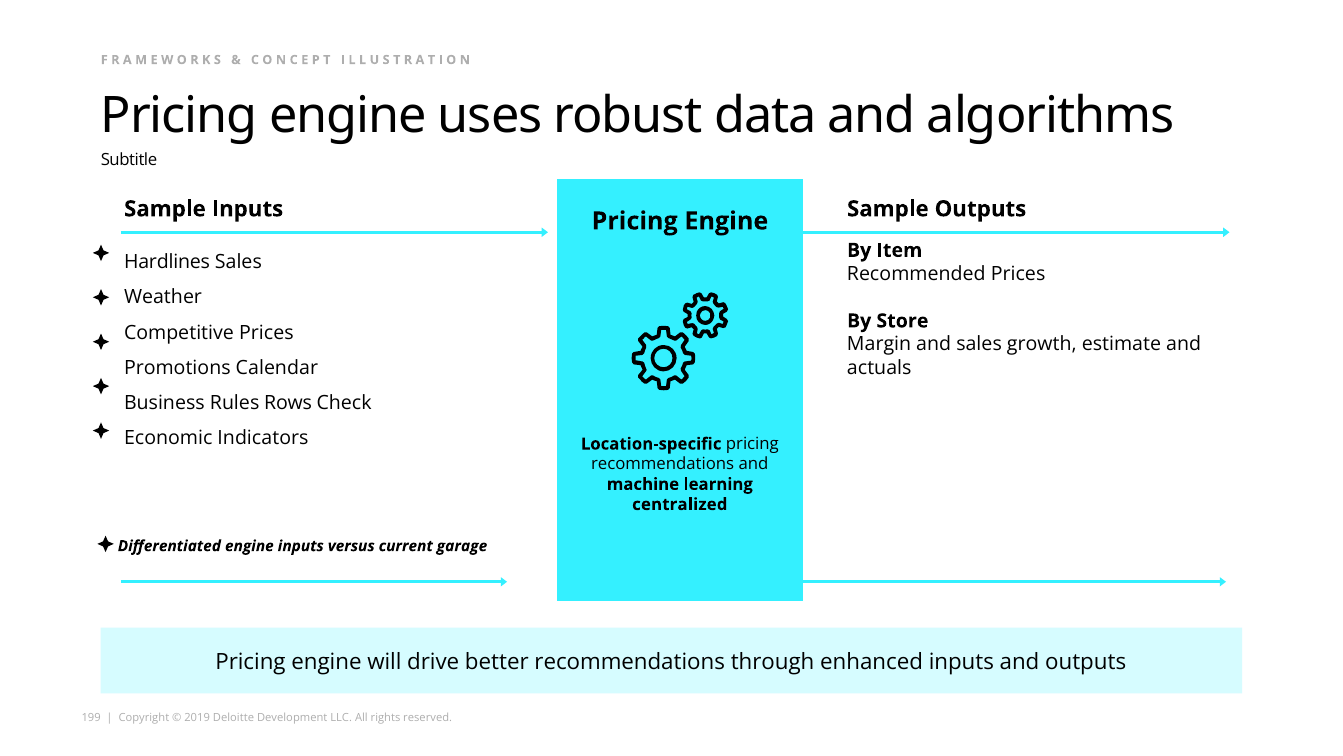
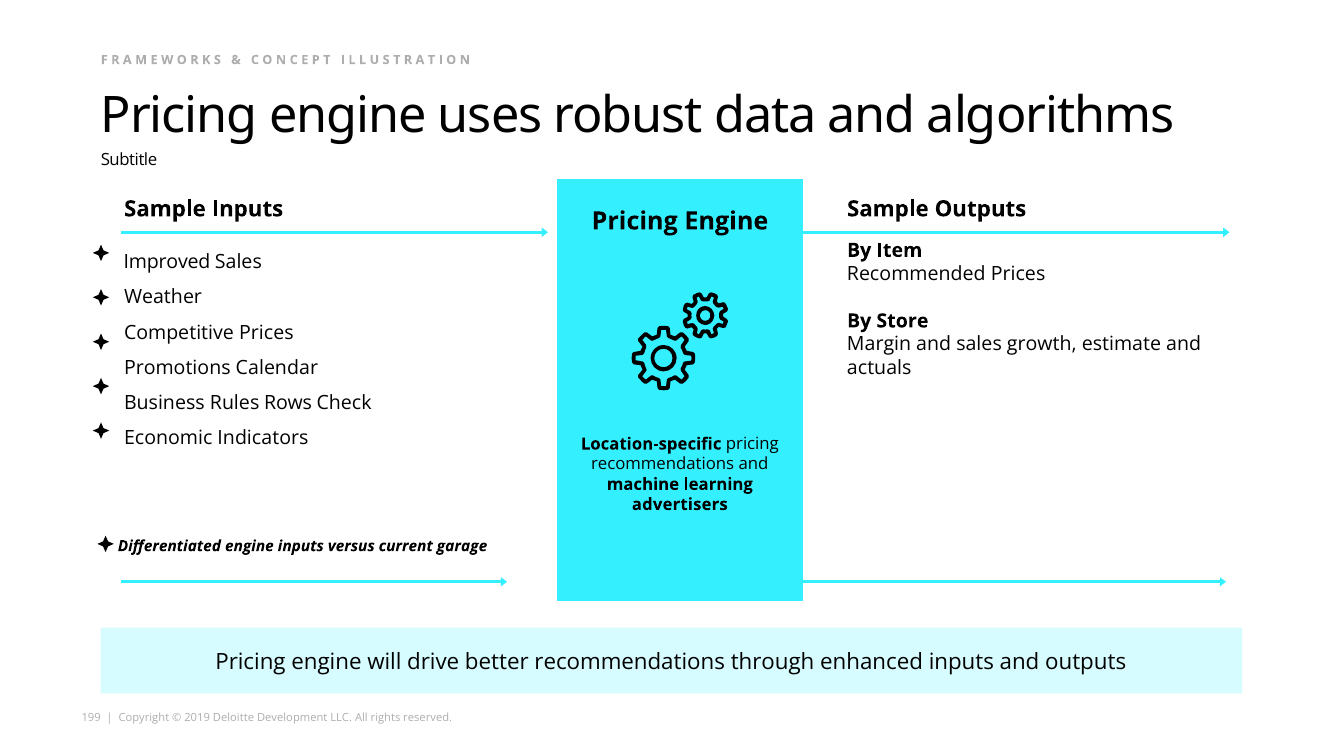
Hardlines: Hardlines -> Improved
centralized: centralized -> advertisers
